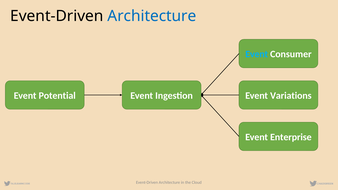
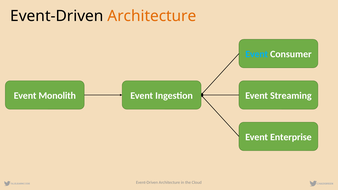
Architecture at (152, 16) colour: blue -> orange
Potential: Potential -> Monolith
Variations: Variations -> Streaming
